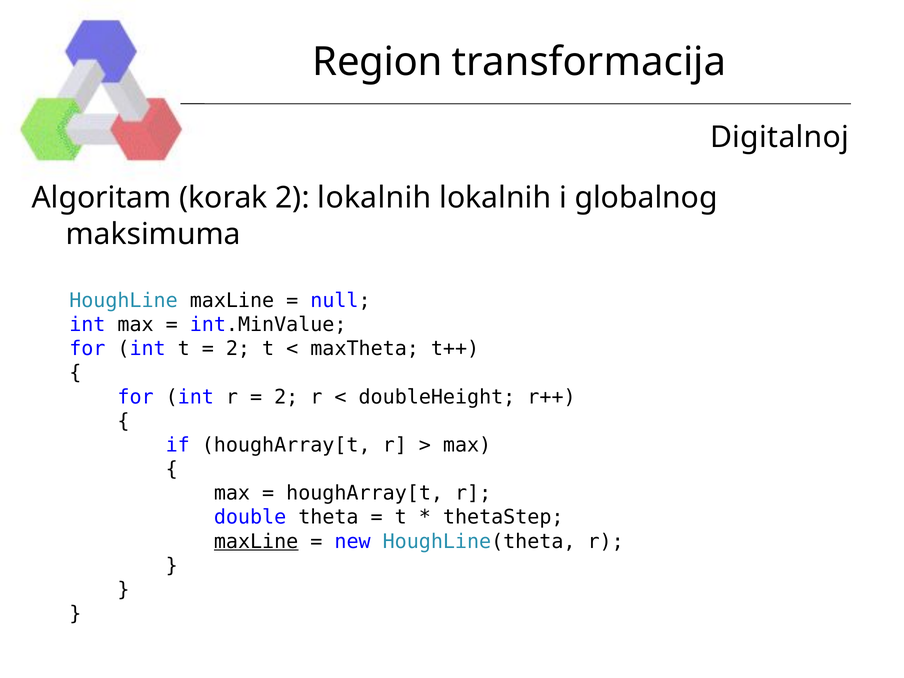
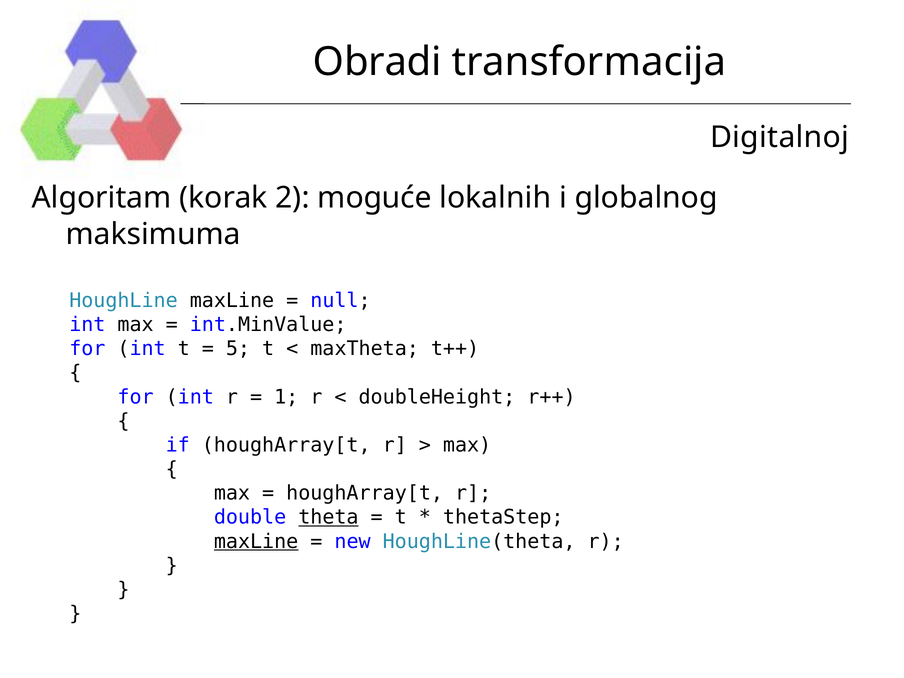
Region: Region -> Obradi
2 lokalnih: lokalnih -> moguće
2 at (238, 349): 2 -> 5
2 at (286, 397): 2 -> 1
theta underline: none -> present
